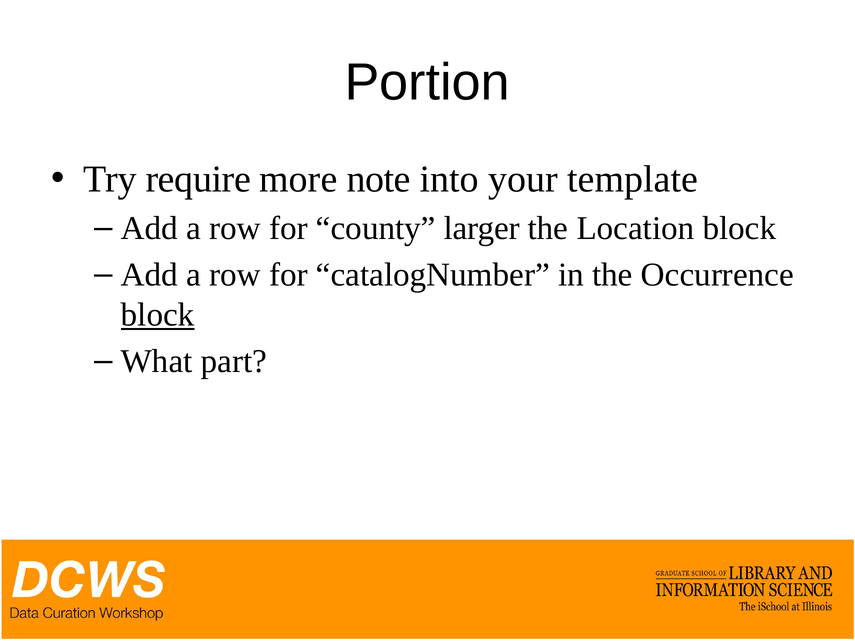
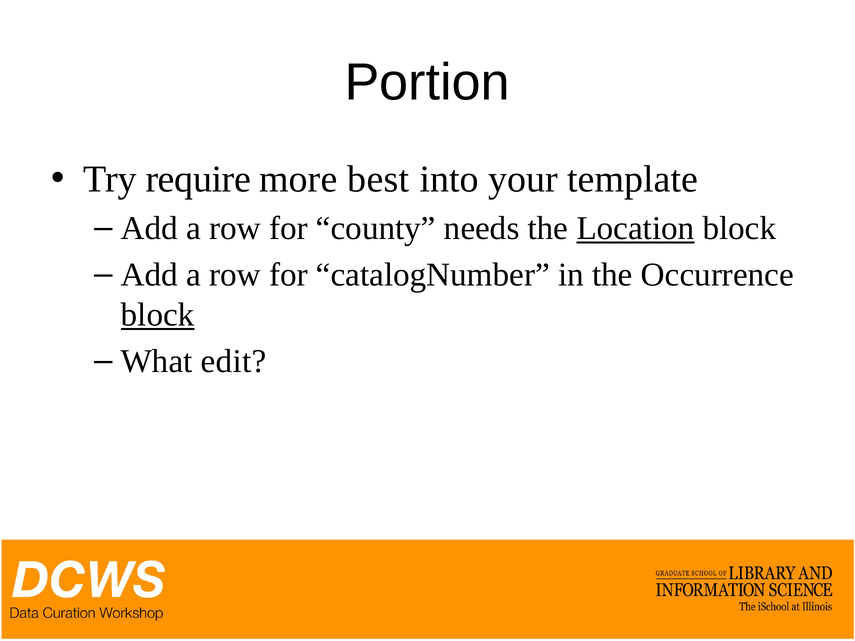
note: note -> best
larger: larger -> needs
Location underline: none -> present
part: part -> edit
